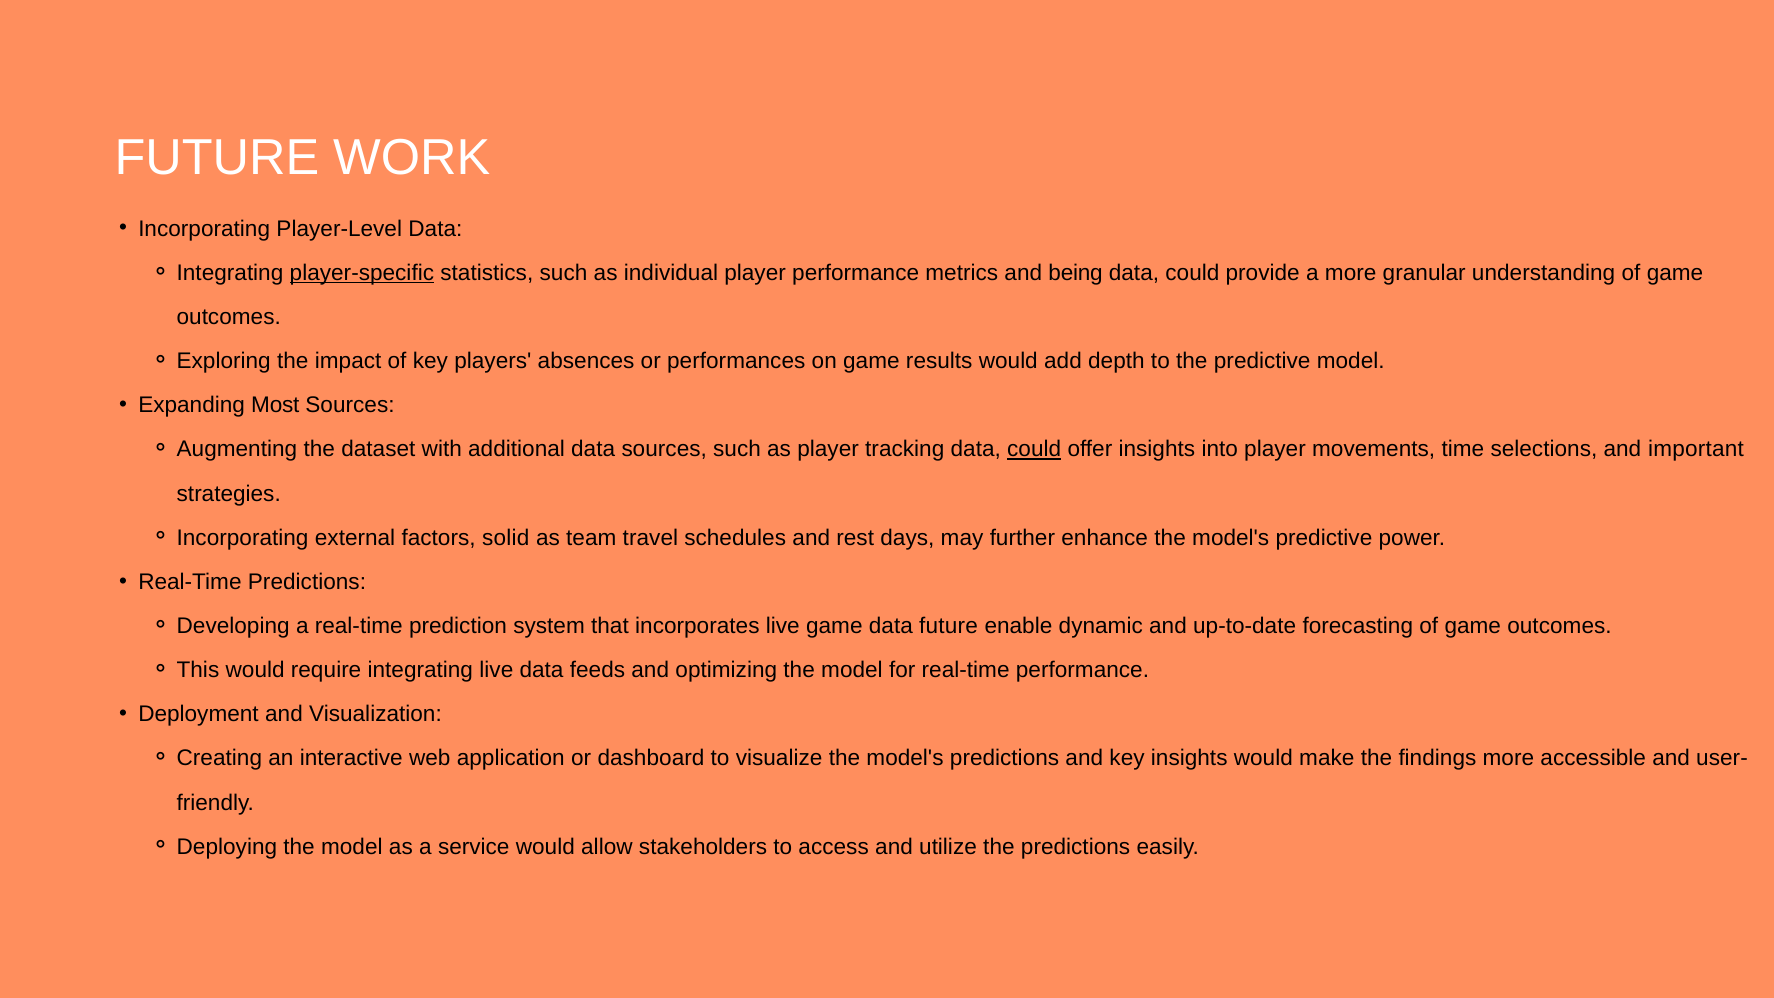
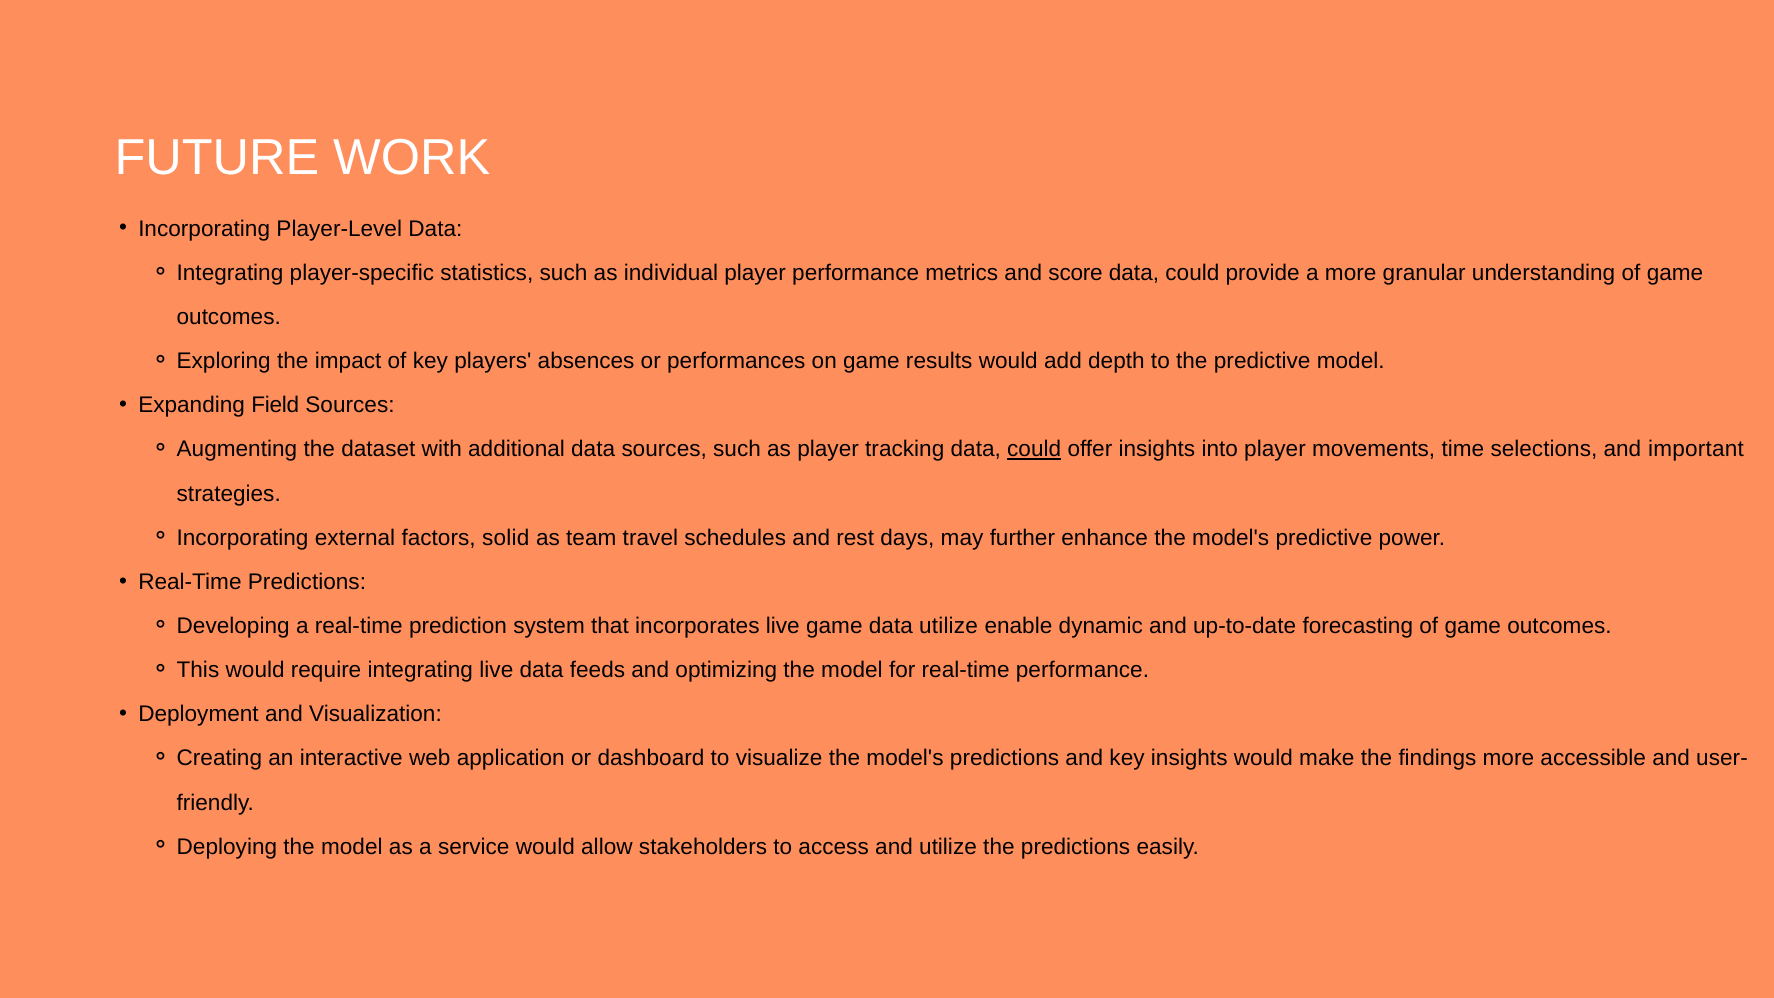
player-specific underline: present -> none
being: being -> score
Most: Most -> Field
data future: future -> utilize
